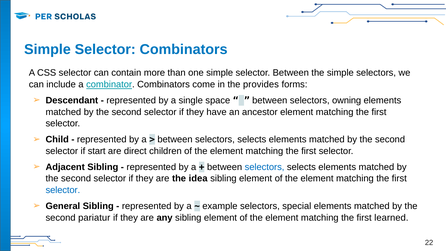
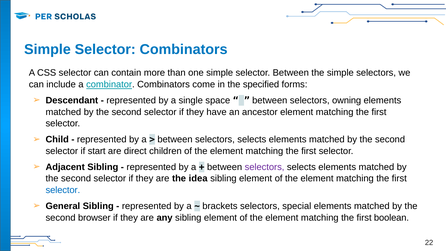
provides: provides -> specified
selectors at (265, 167) colour: blue -> purple
example: example -> brackets
pariatur: pariatur -> browser
learned: learned -> boolean
